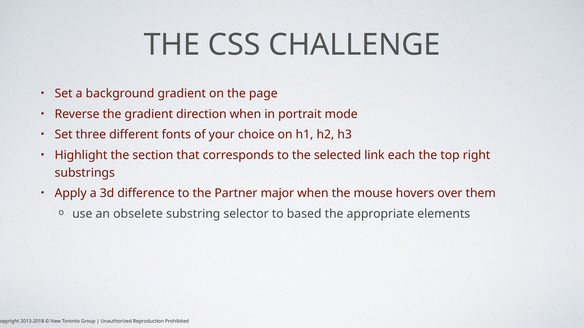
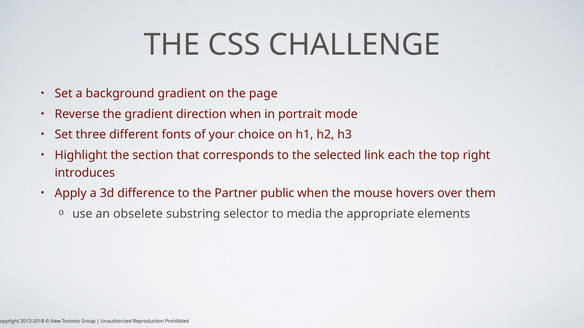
substrings: substrings -> introduces
major: major -> public
based: based -> media
